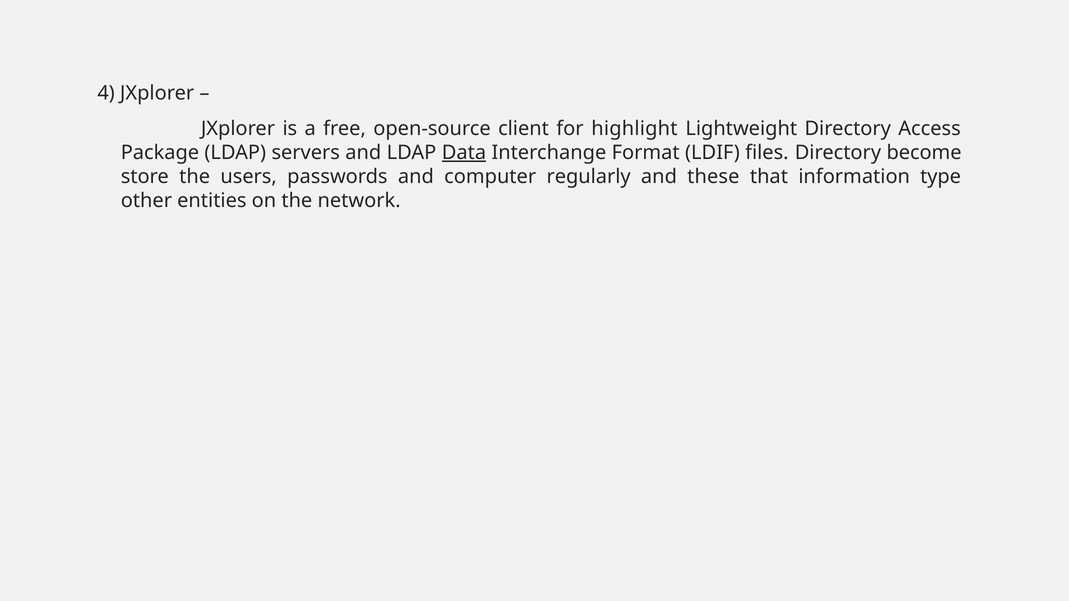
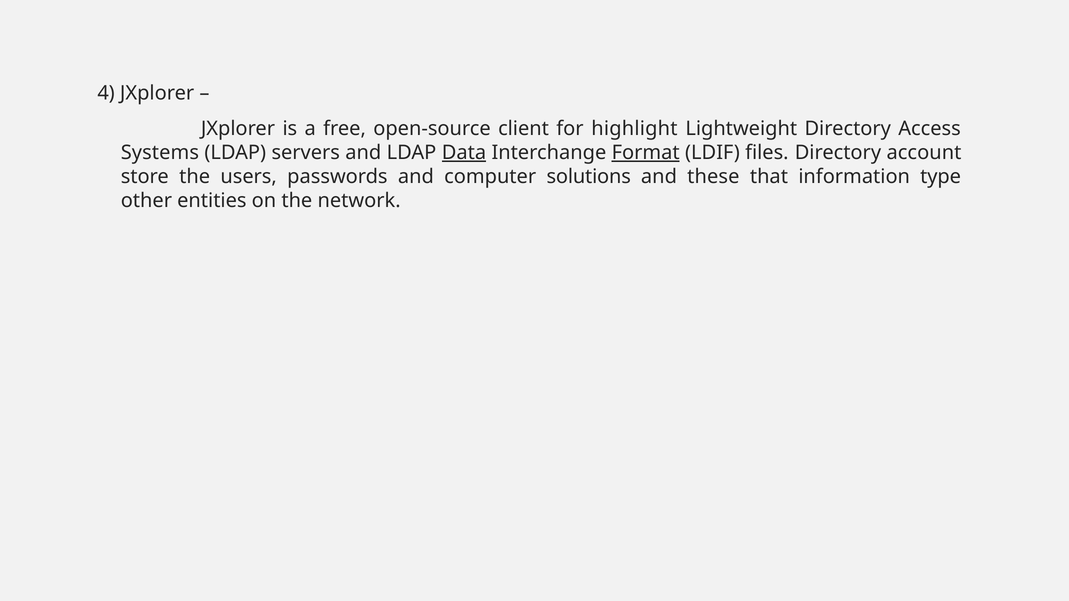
Package: Package -> Systems
Format underline: none -> present
become: become -> account
regularly: regularly -> solutions
